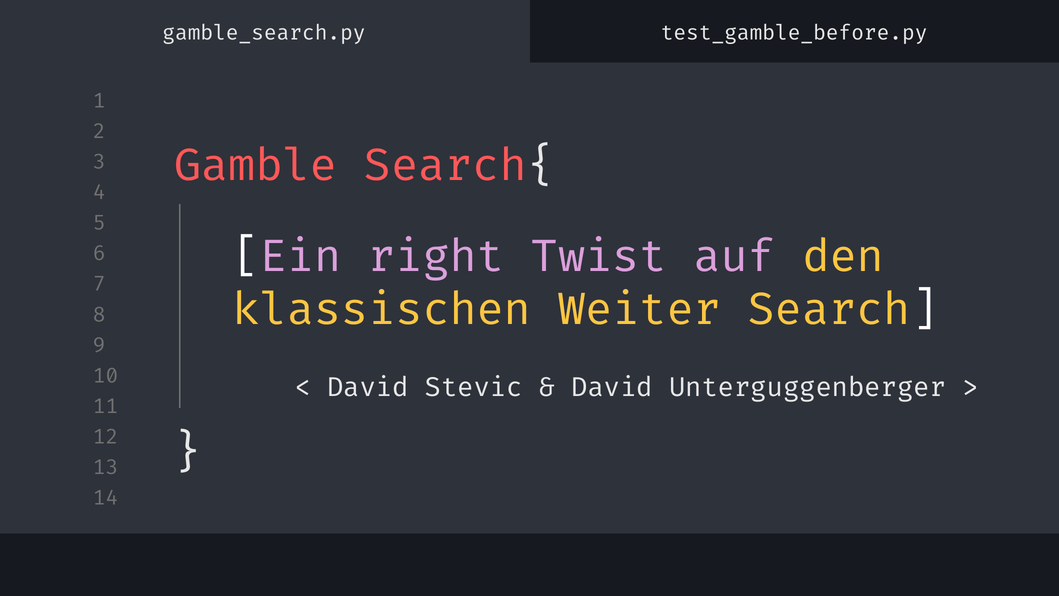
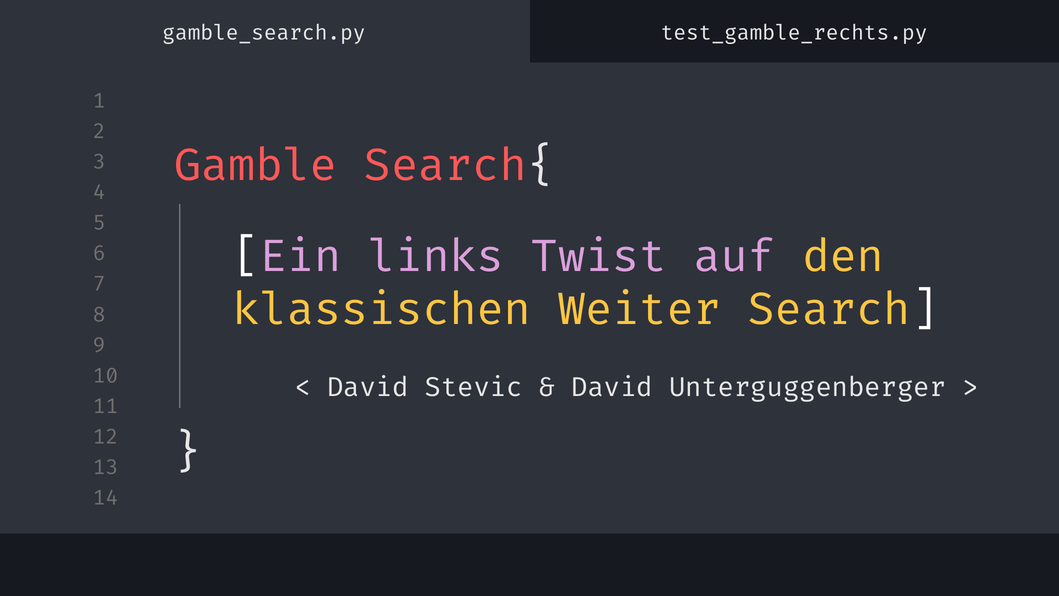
test_gamble_before.py: test_gamble_before.py -> test_gamble_rechts.py
right: right -> links
